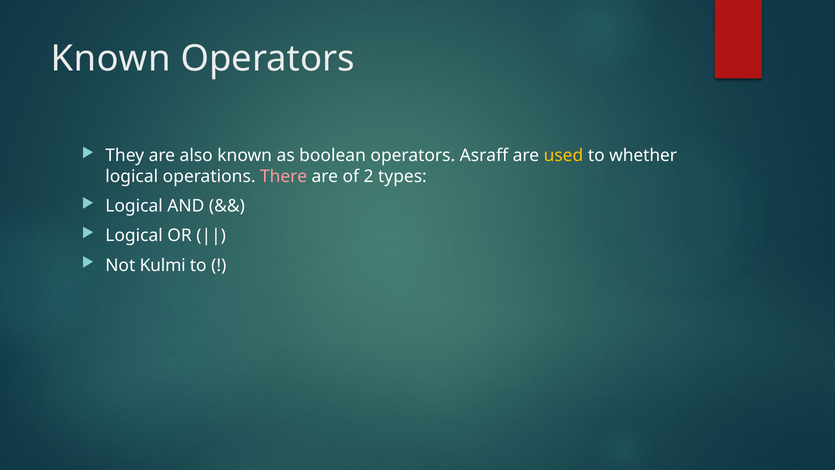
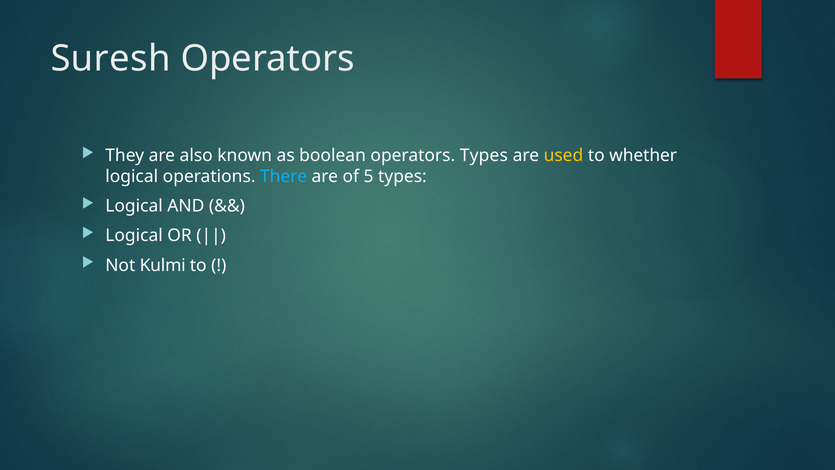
Known at (111, 59): Known -> Suresh
operators Asraff: Asraff -> Types
There colour: pink -> light blue
2: 2 -> 5
